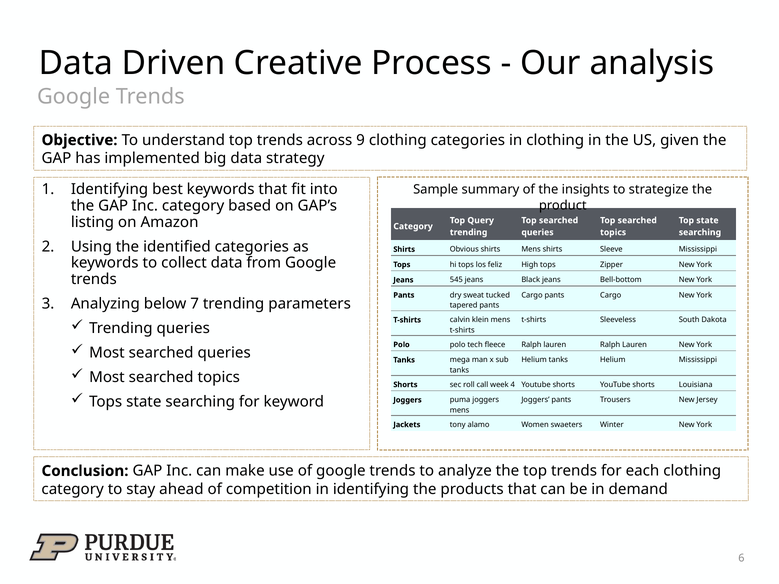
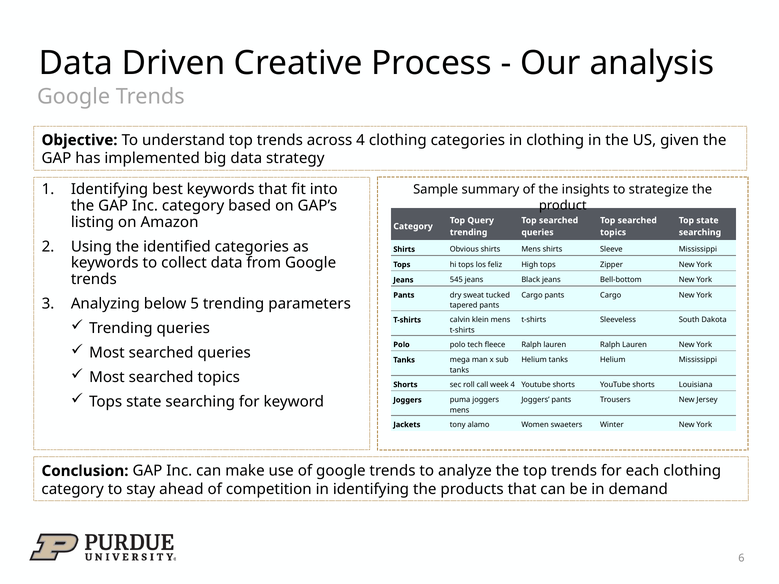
across 9: 9 -> 4
7: 7 -> 5
